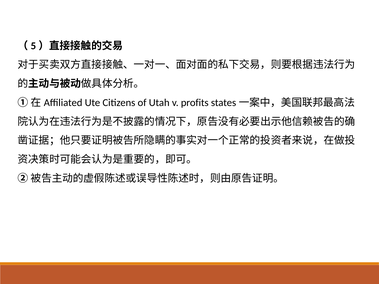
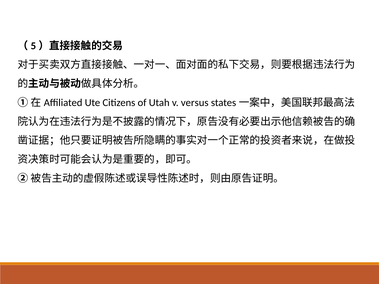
profits: profits -> versus
